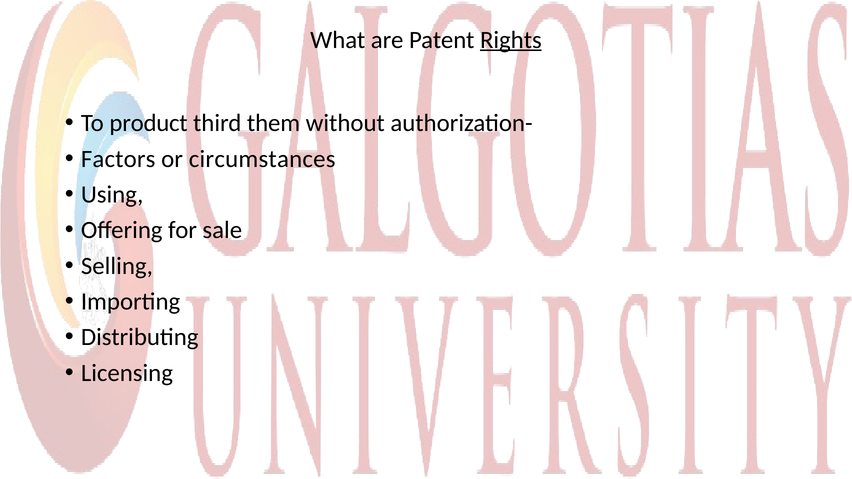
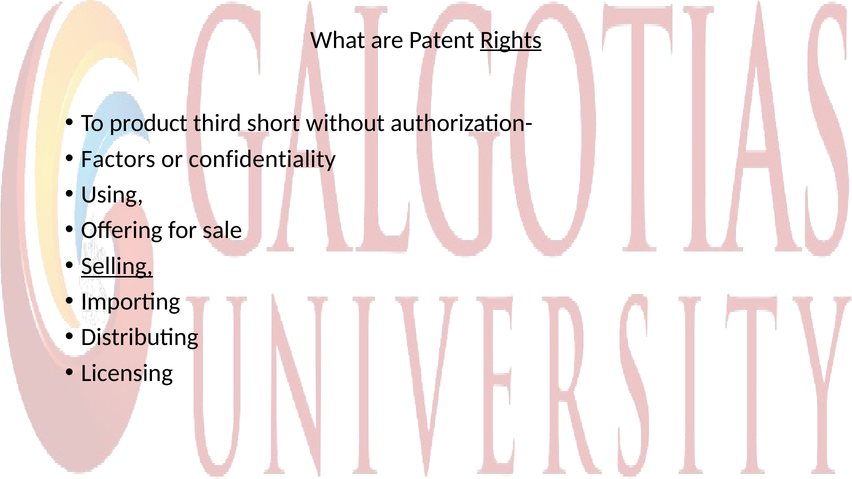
them: them -> short
circumstances: circumstances -> confidentiality
Selling underline: none -> present
